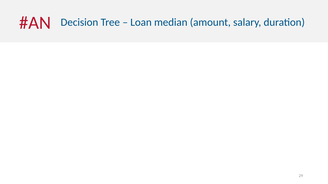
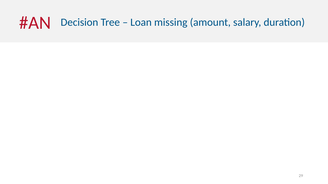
median: median -> missing
